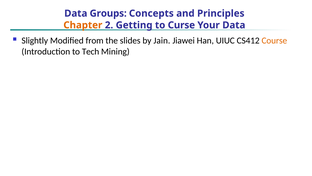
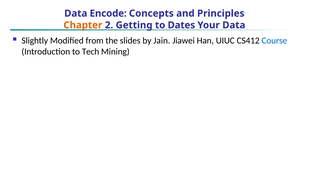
Groups: Groups -> Encode
Curse: Curse -> Dates
Course colour: orange -> blue
